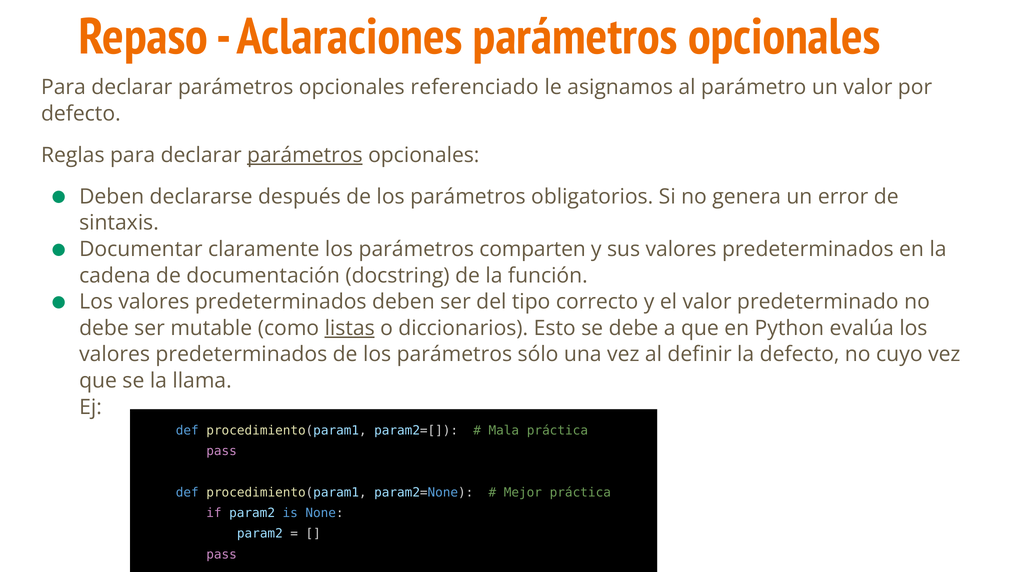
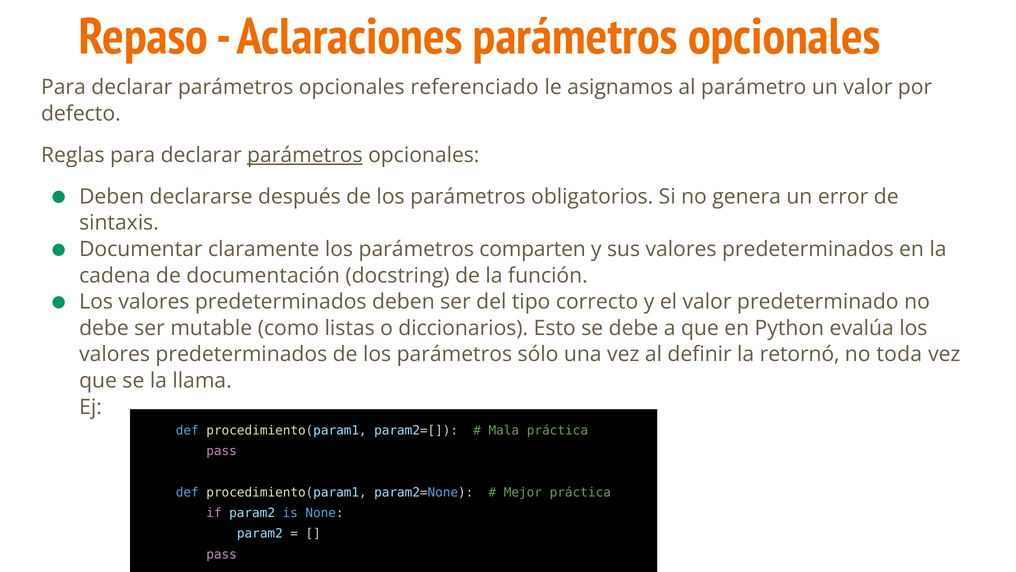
listas underline: present -> none
la defecto: defecto -> retornó
cuyo: cuyo -> toda
